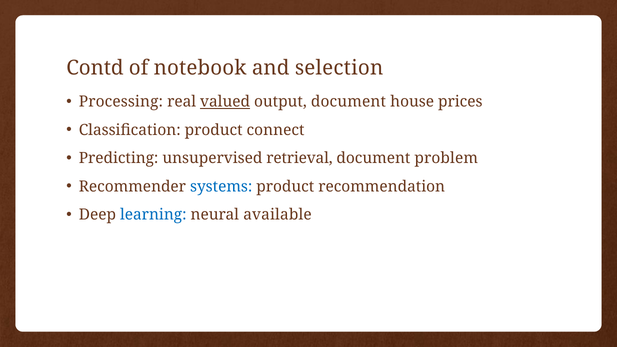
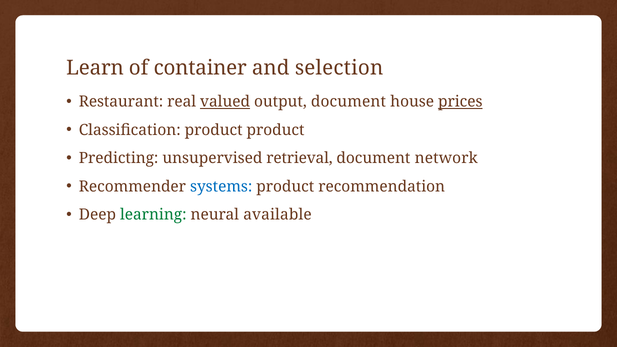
Contd: Contd -> Learn
notebook: notebook -> container
Processing: Processing -> Restaurant
prices underline: none -> present
product connect: connect -> product
problem: problem -> network
learning colour: blue -> green
